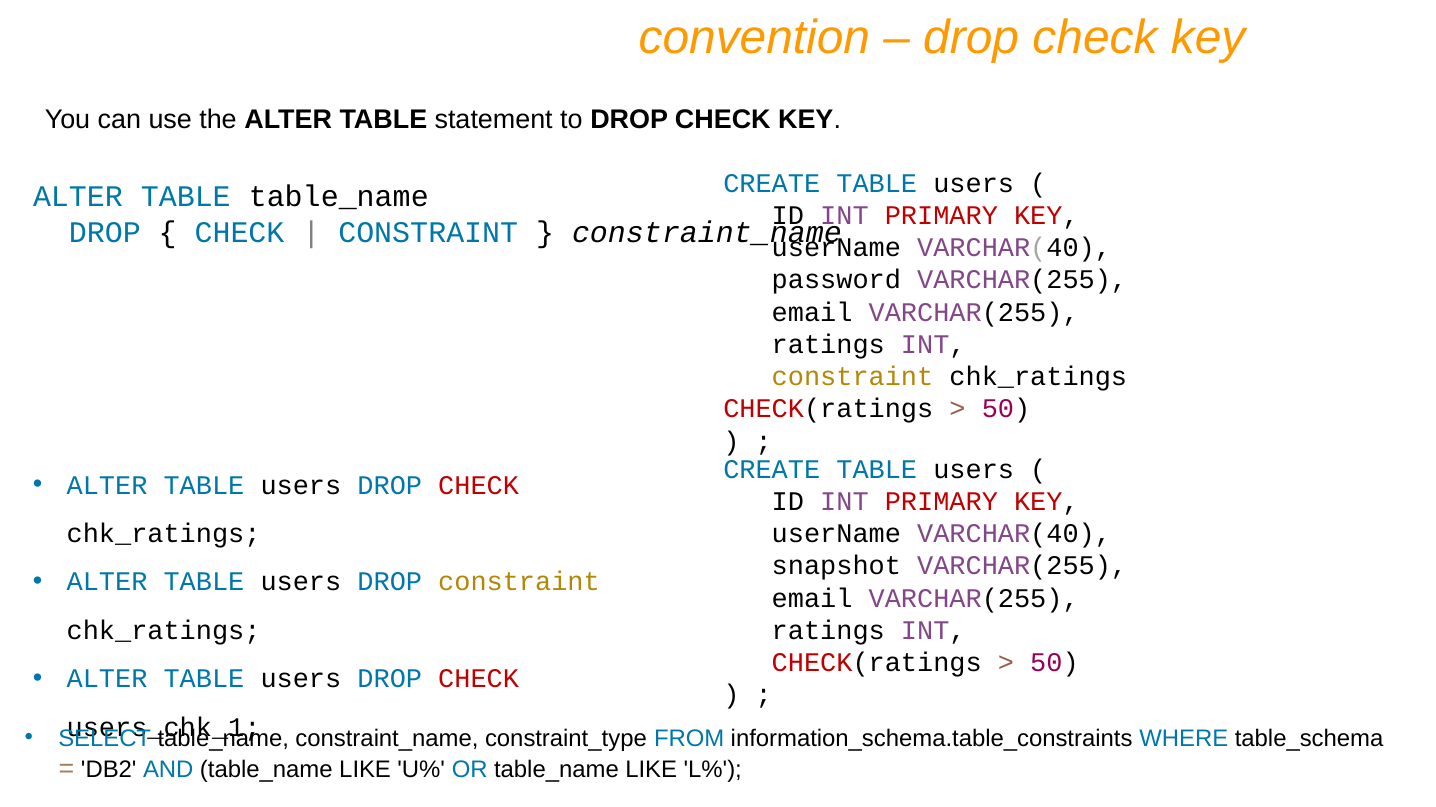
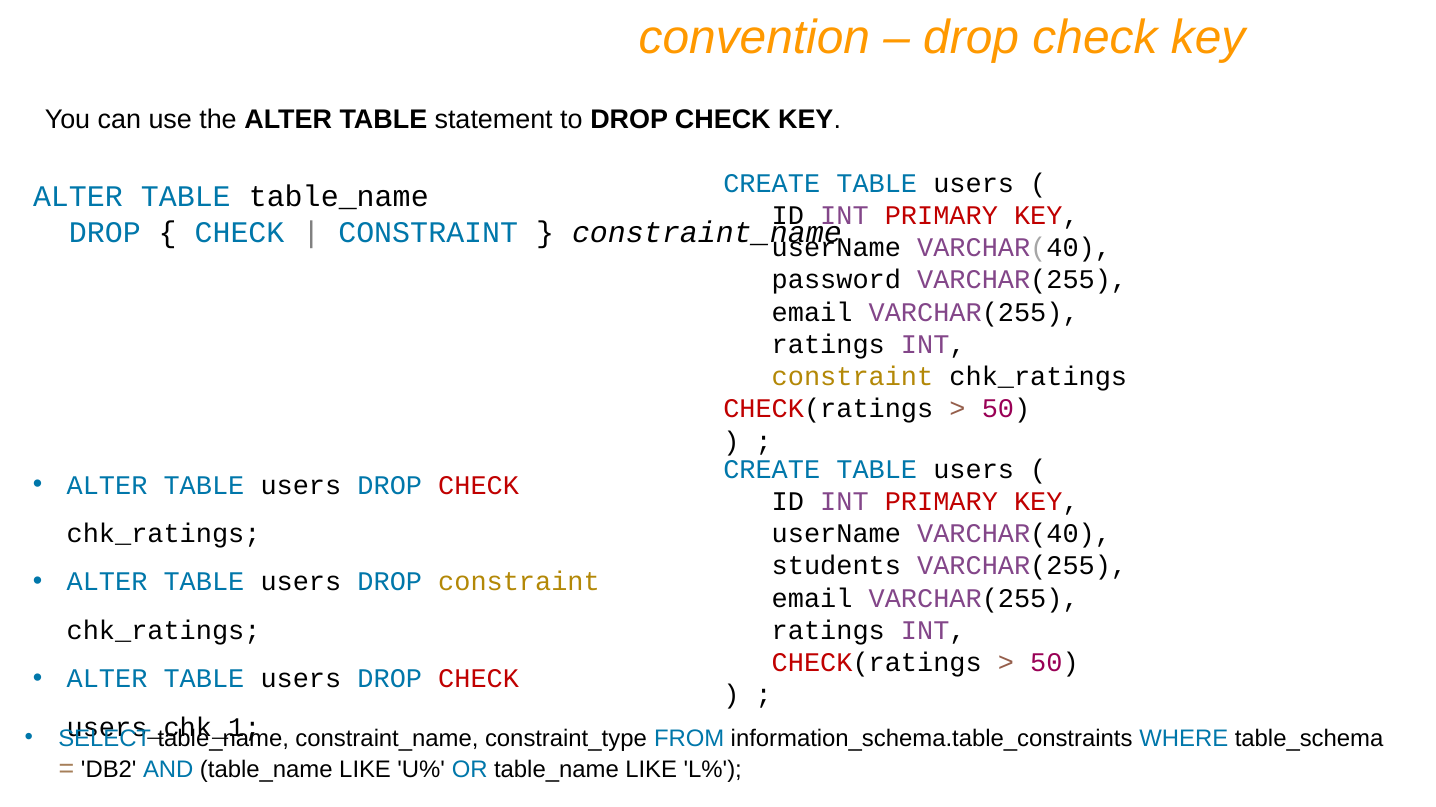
snapshot: snapshot -> students
